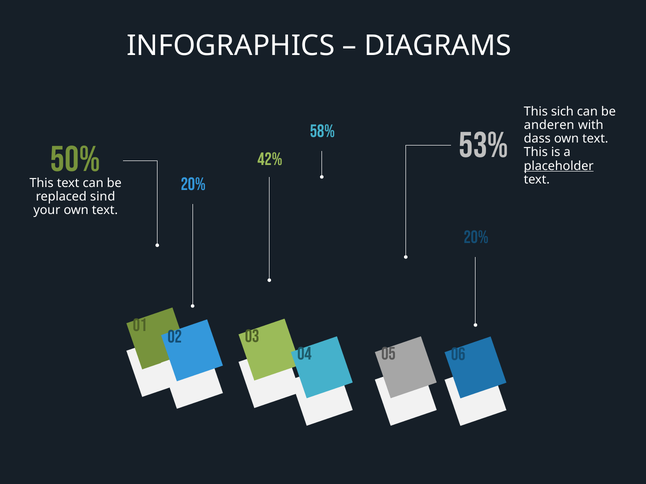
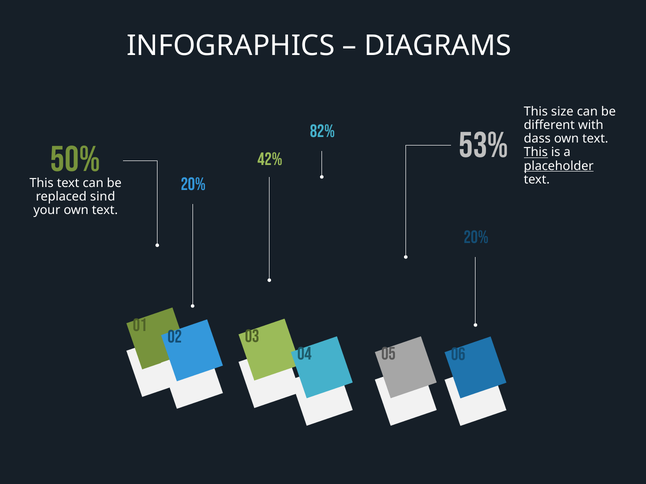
sich: sich -> size
anderen: anderen -> different
58%: 58% -> 82%
This at (536, 152) underline: none -> present
